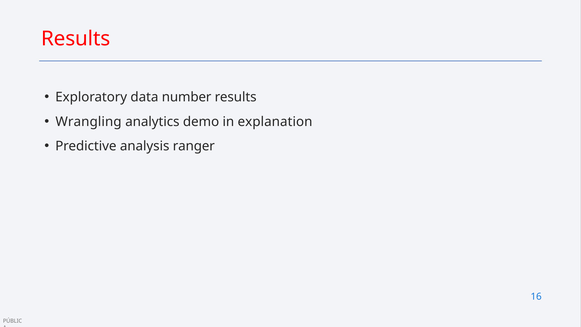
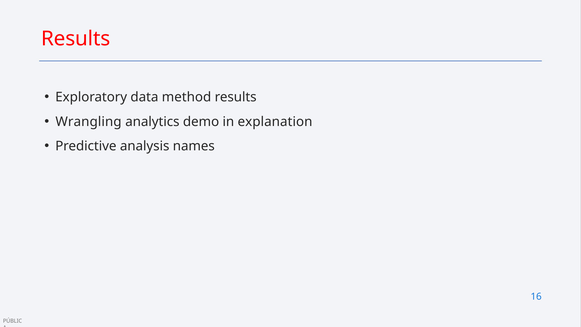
number: number -> method
ranger: ranger -> names
